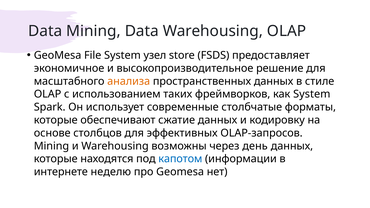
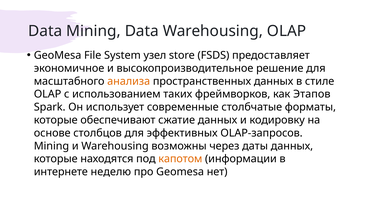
как System: System -> Этапов
день: день -> даты
капотом colour: blue -> orange
